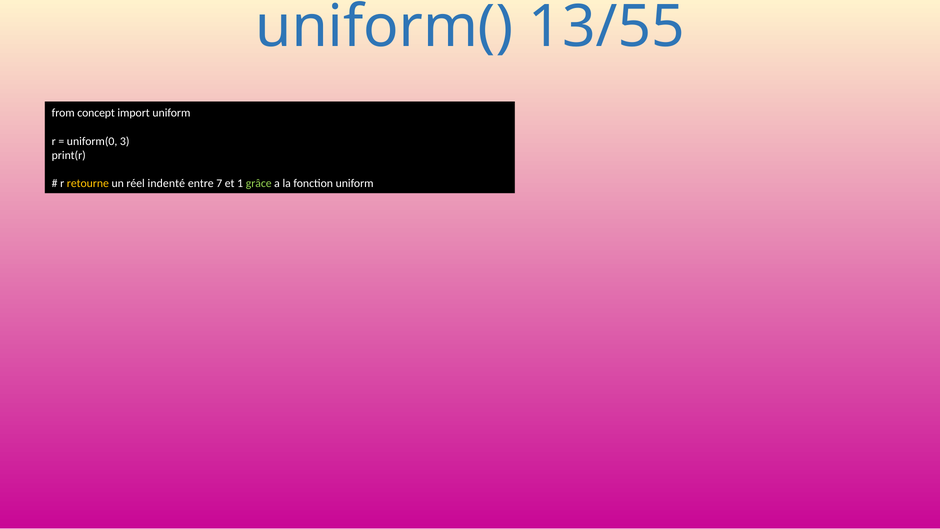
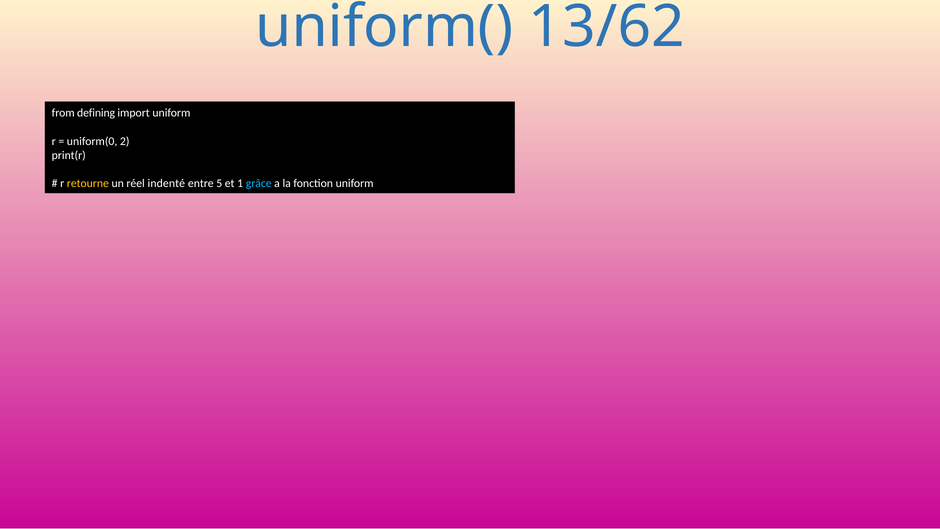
13/55: 13/55 -> 13/62
concept: concept -> defining
3: 3 -> 2
7: 7 -> 5
grâce colour: light green -> light blue
